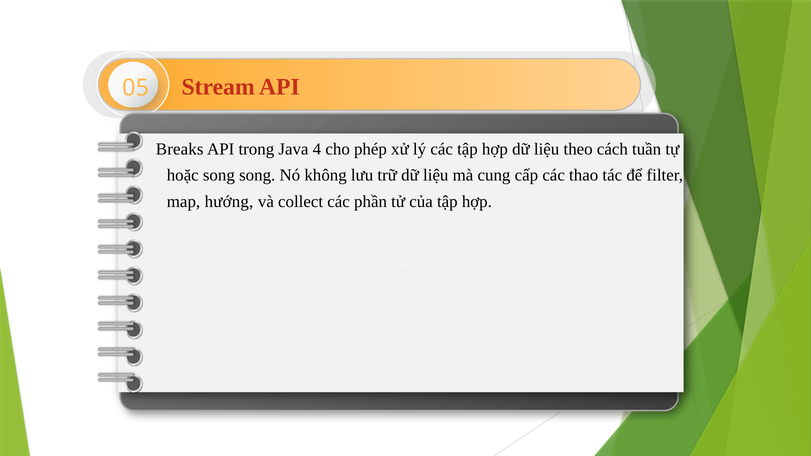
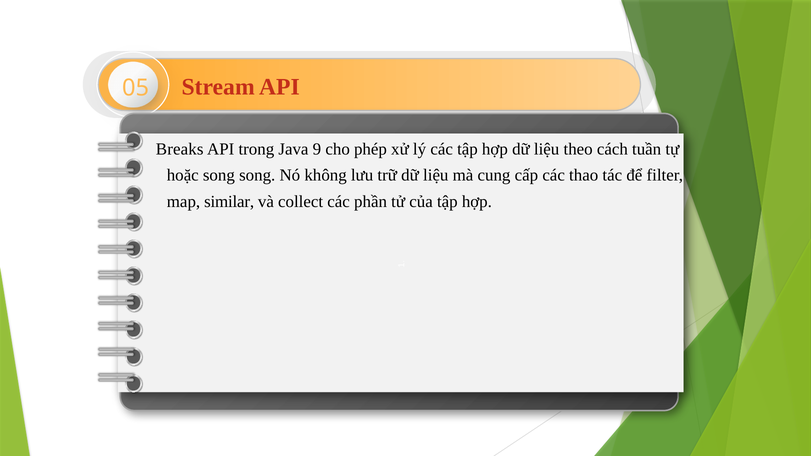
4: 4 -> 9
hướng: hướng -> similar
